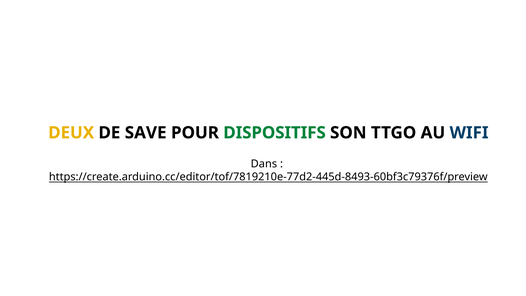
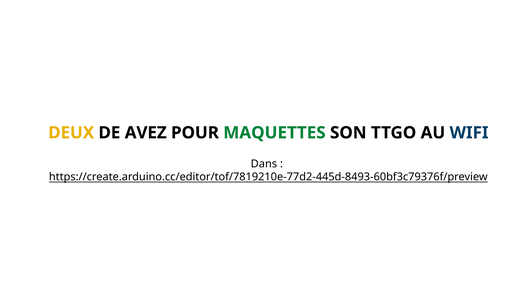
SAVE: SAVE -> AVEZ
DISPOSITIFS: DISPOSITIFS -> MAQUETTES
